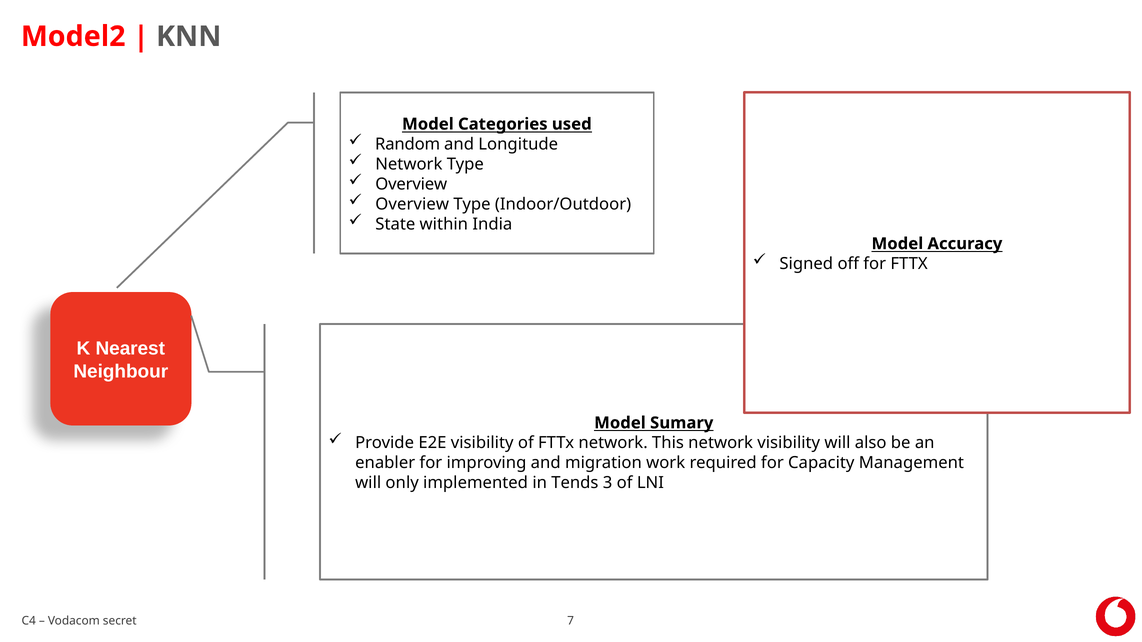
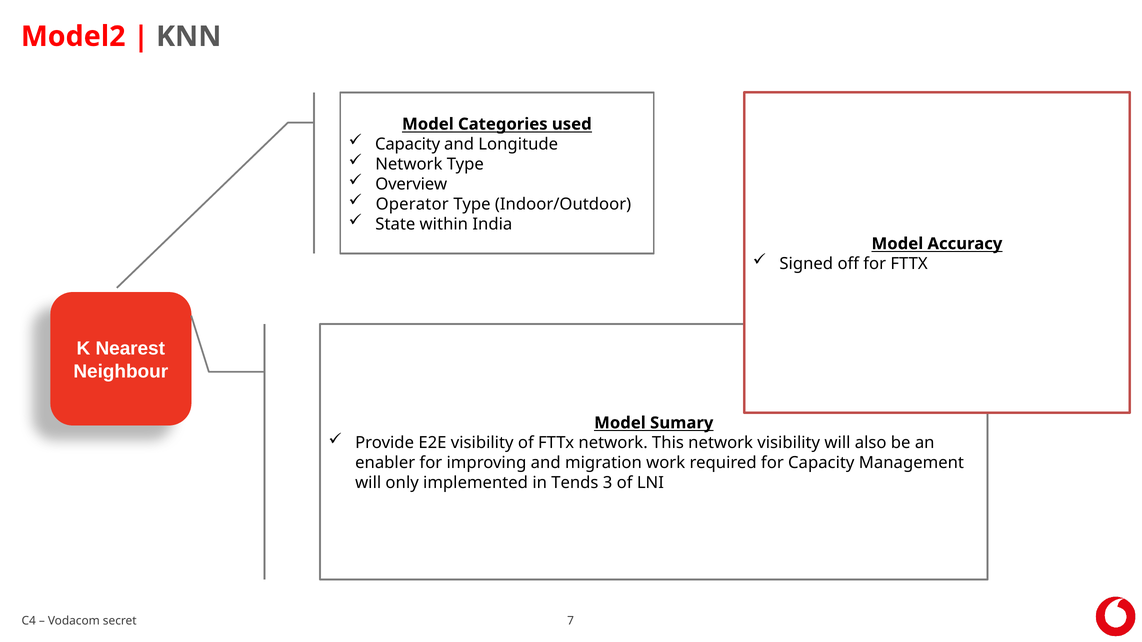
Random at (408, 144): Random -> Capacity
Overview at (412, 204): Overview -> Operator
